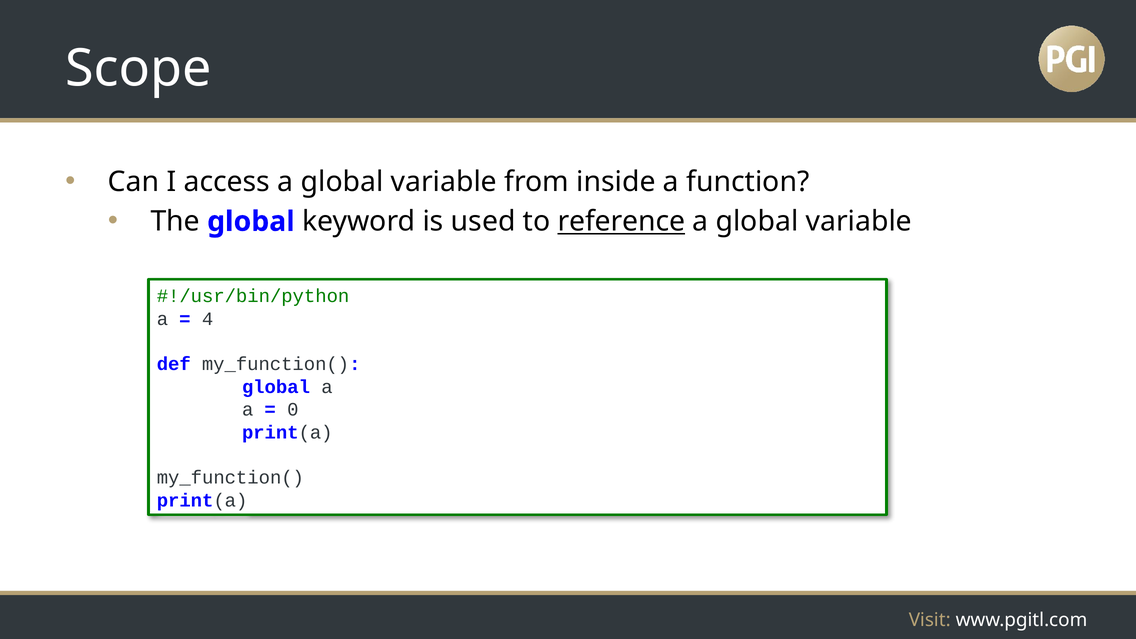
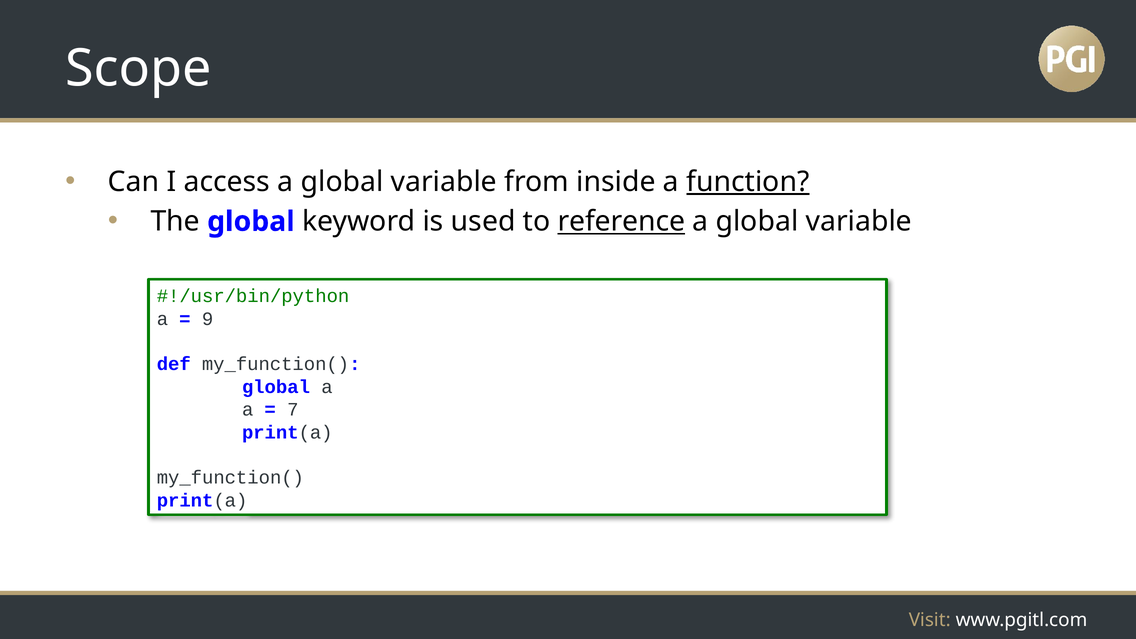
function underline: none -> present
4: 4 -> 9
0: 0 -> 7
